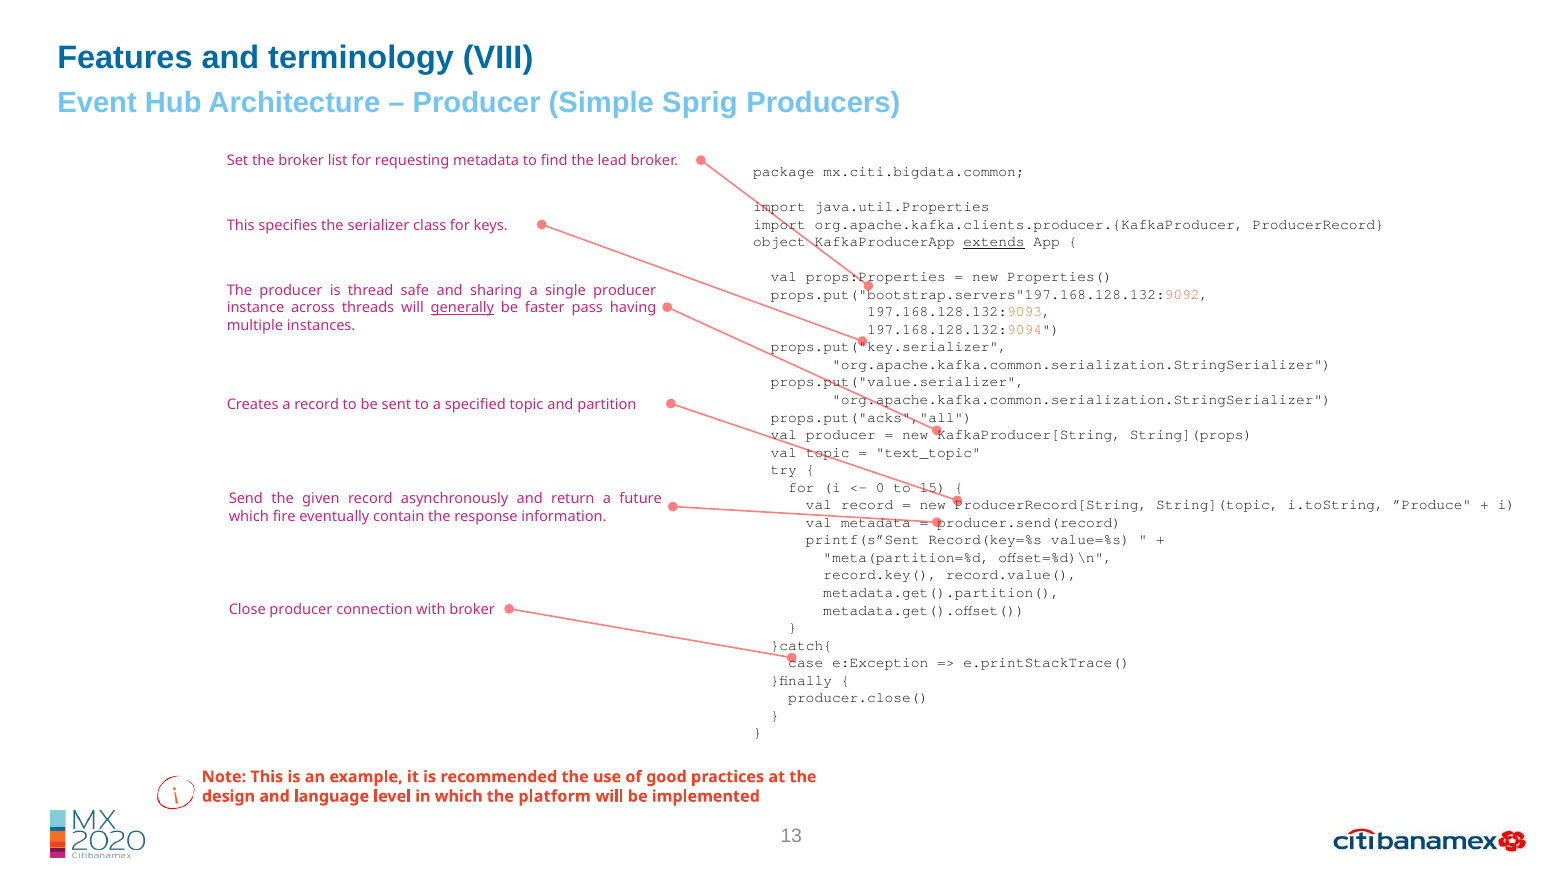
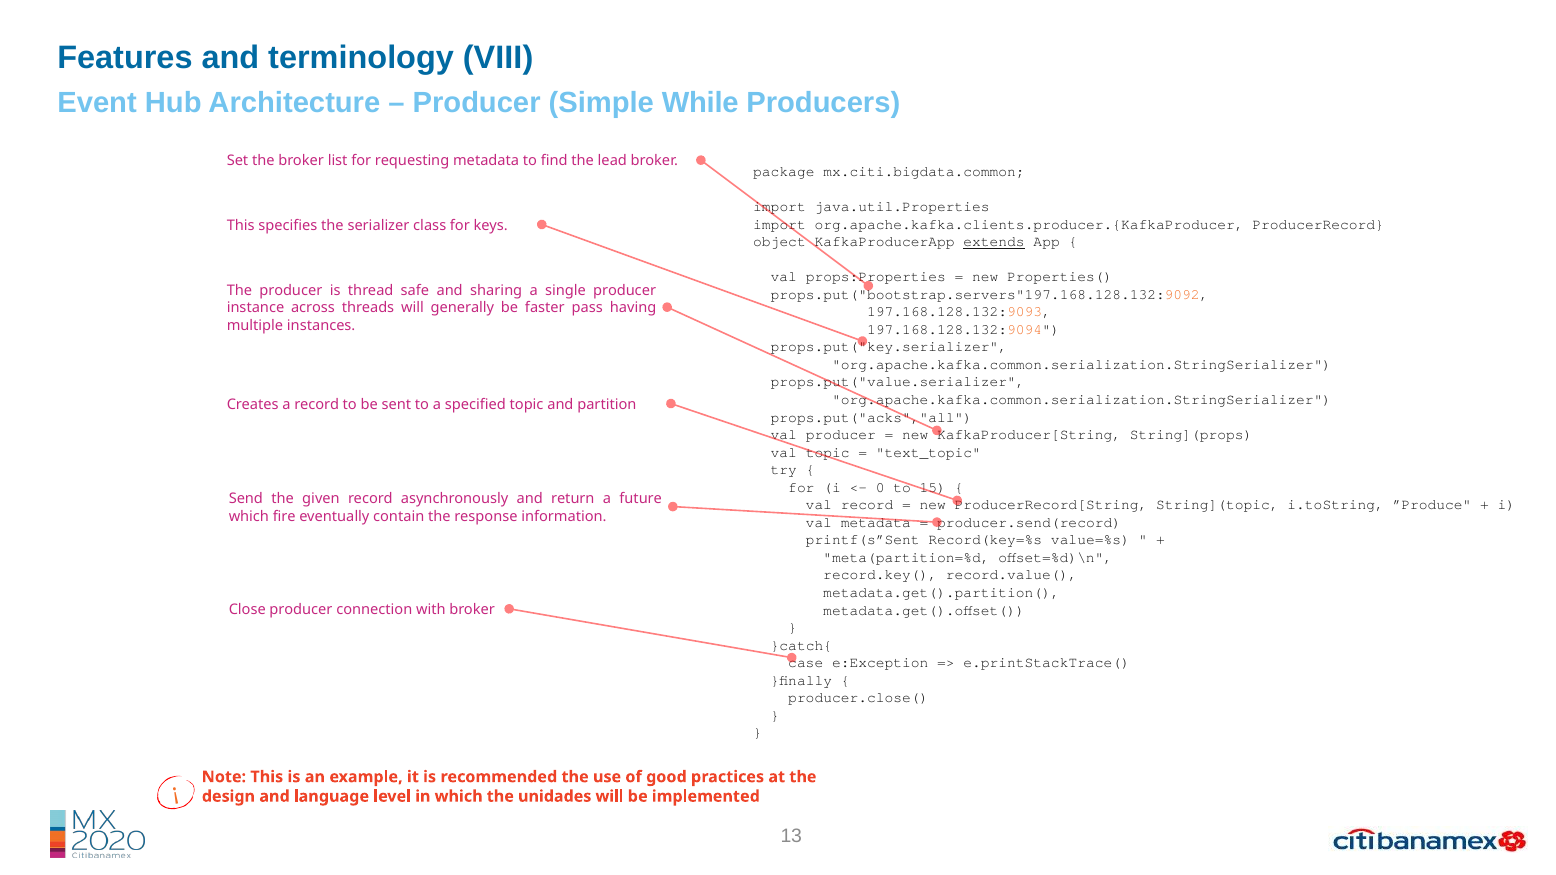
Sprig: Sprig -> While
generally underline: present -> none
platform: platform -> unidades
